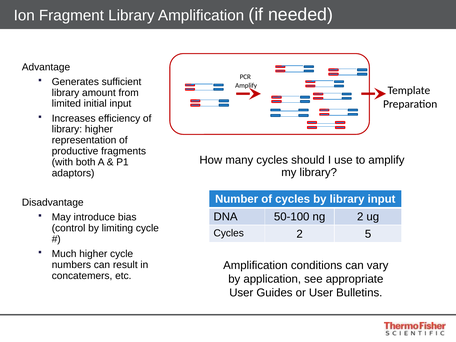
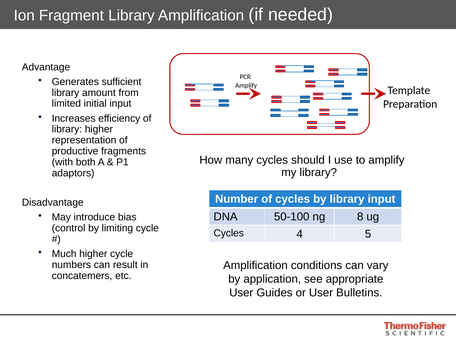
ng 2: 2 -> 8
Cycles 2: 2 -> 4
